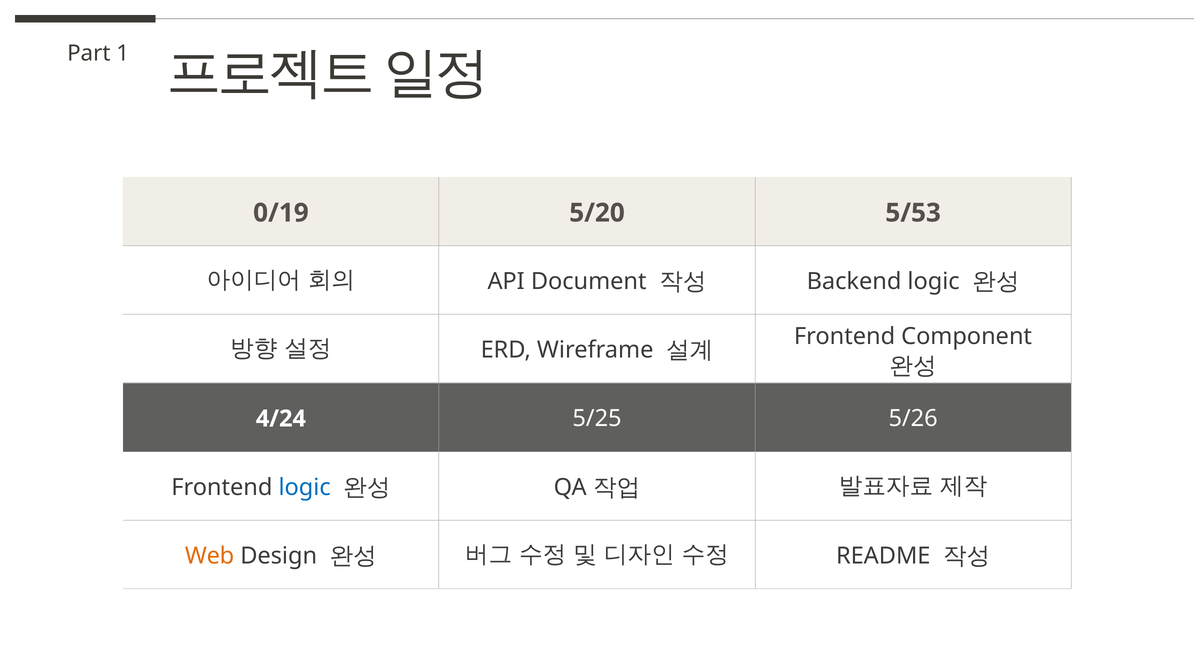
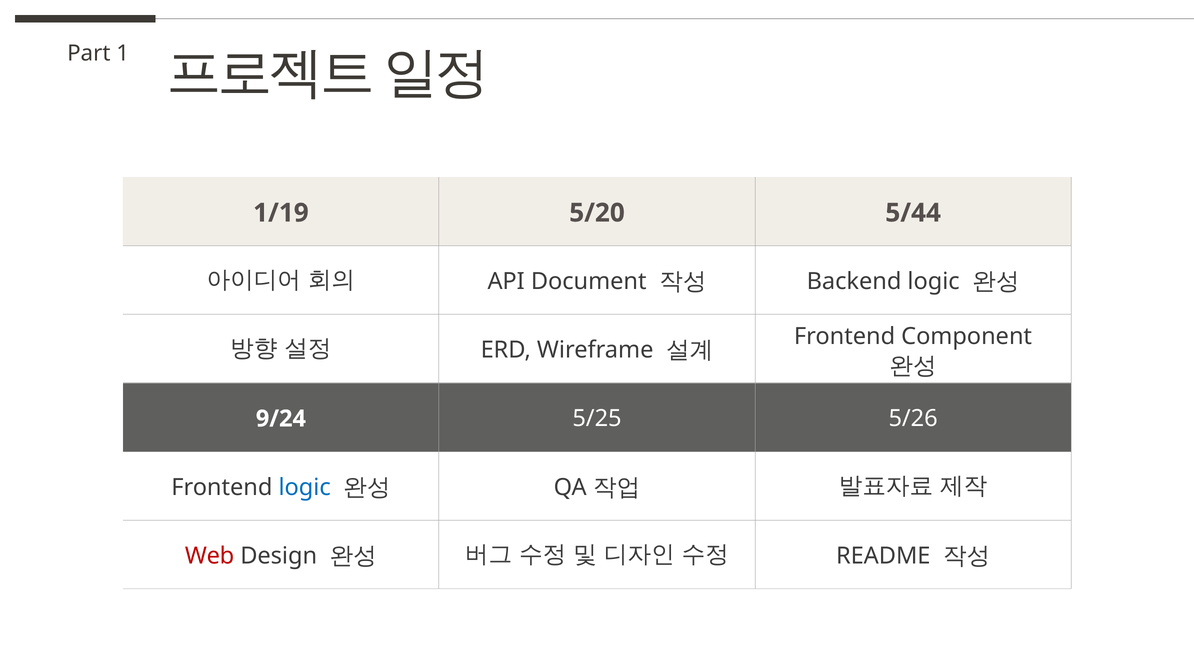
0/19: 0/19 -> 1/19
5/53: 5/53 -> 5/44
4/24: 4/24 -> 9/24
Web colour: orange -> red
